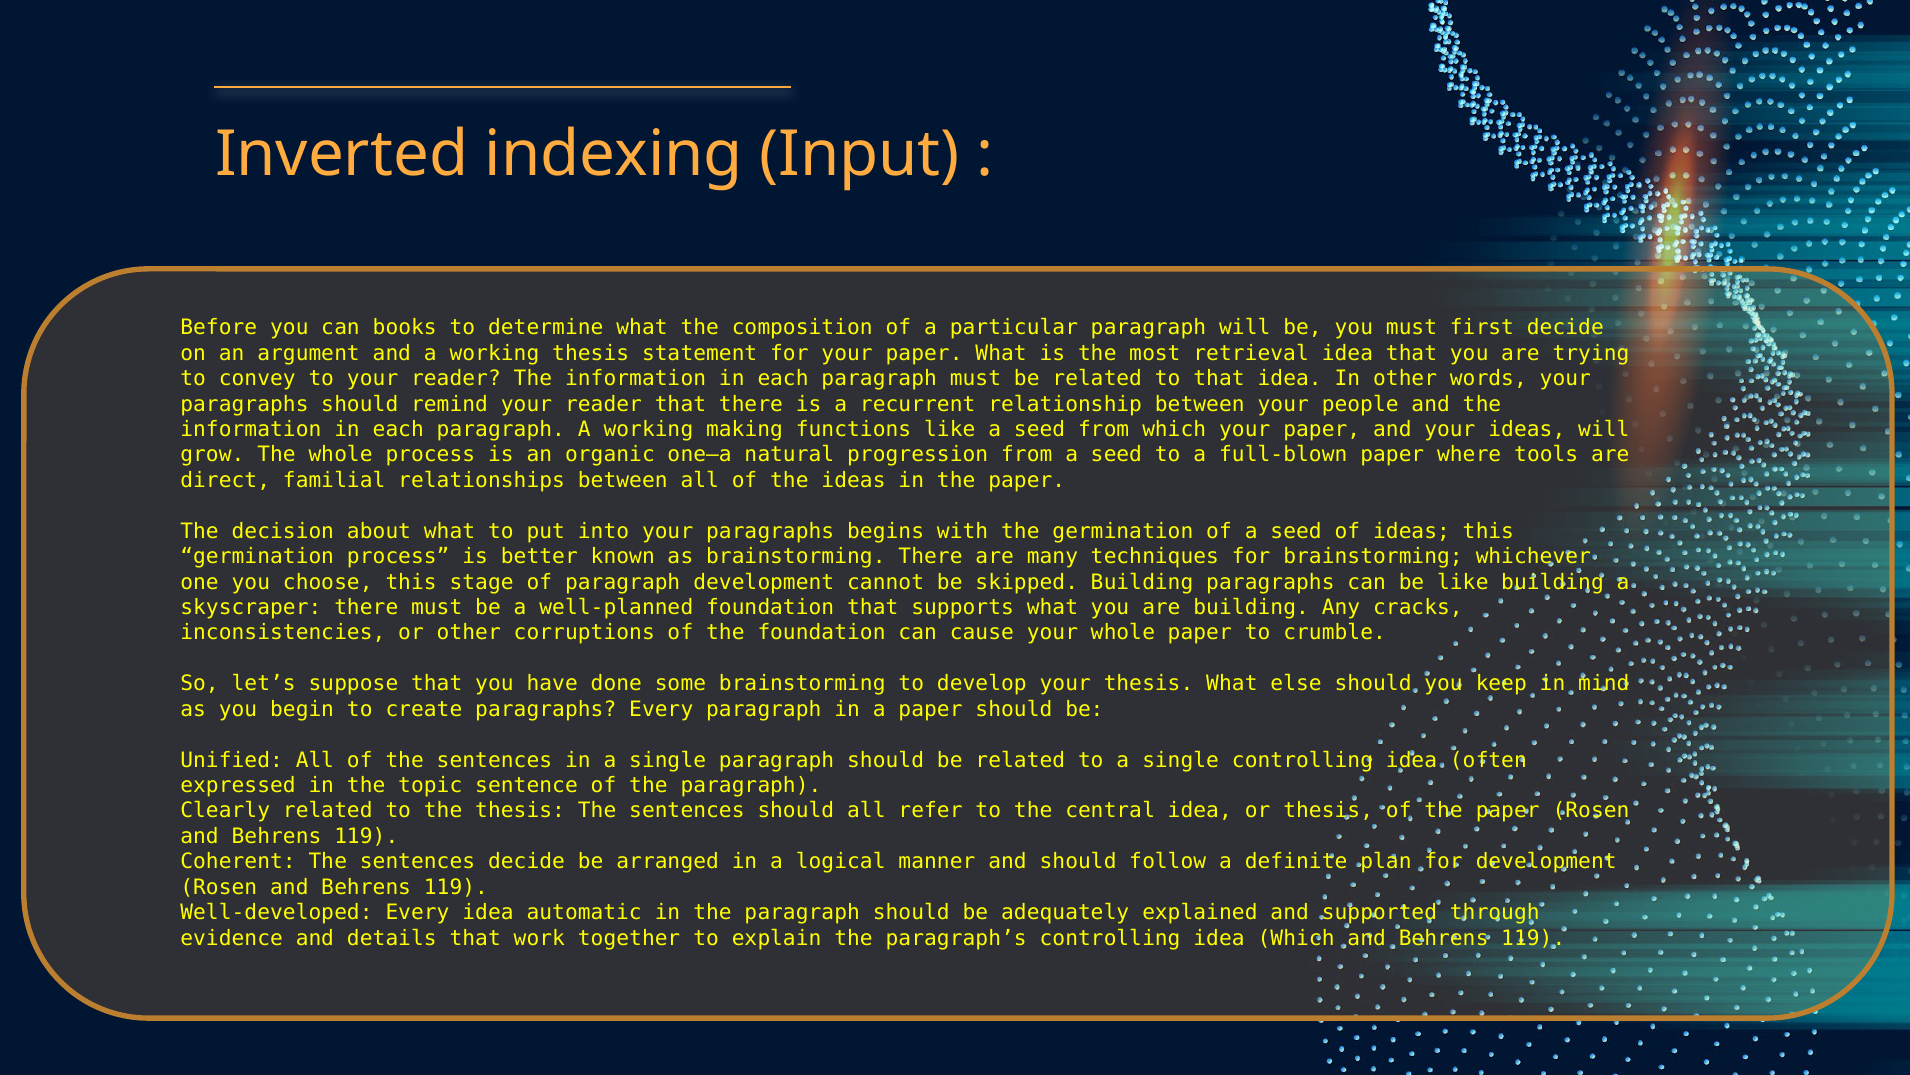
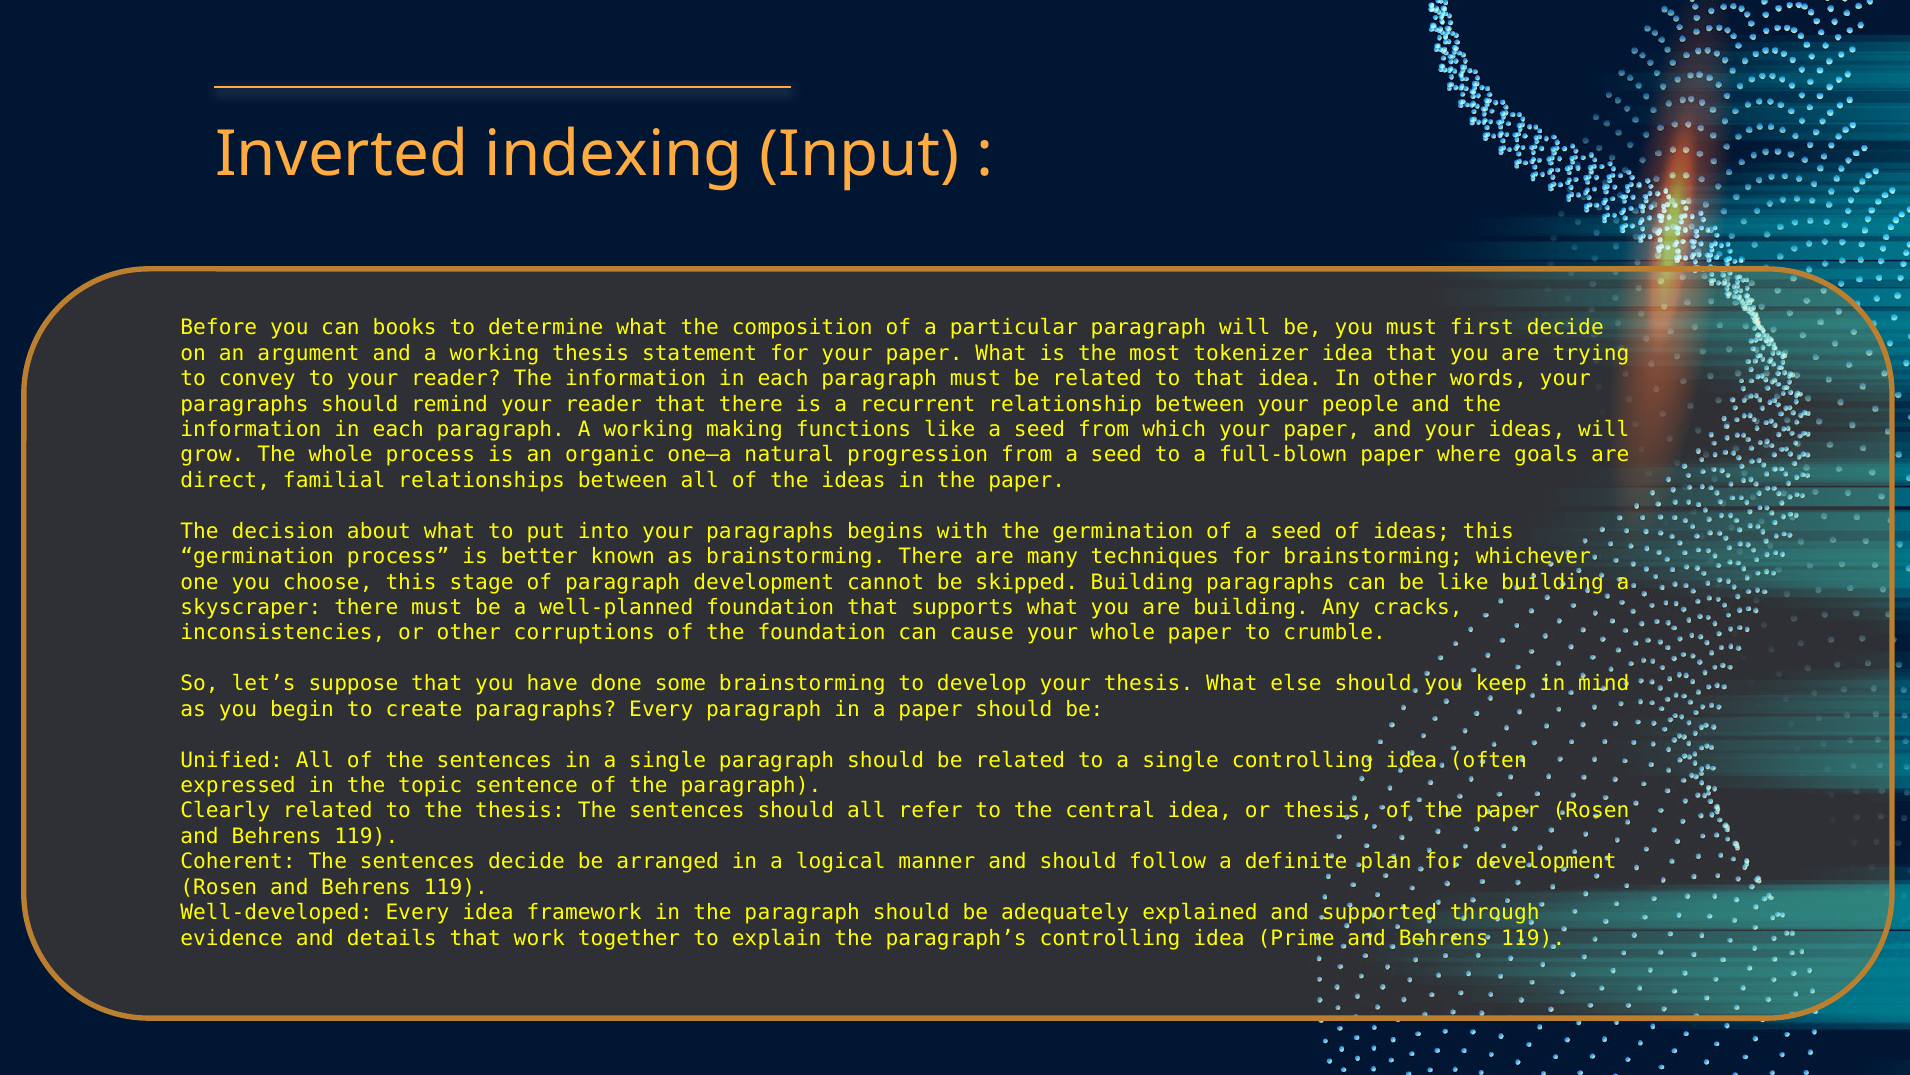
retrieval: retrieval -> tokenizer
tools: tools -> goals
automatic: automatic -> framework
idea Which: Which -> Prime
